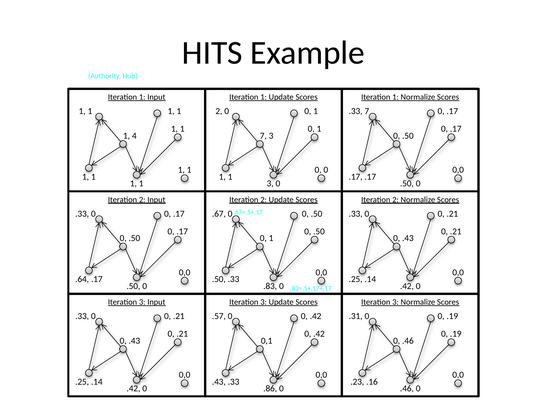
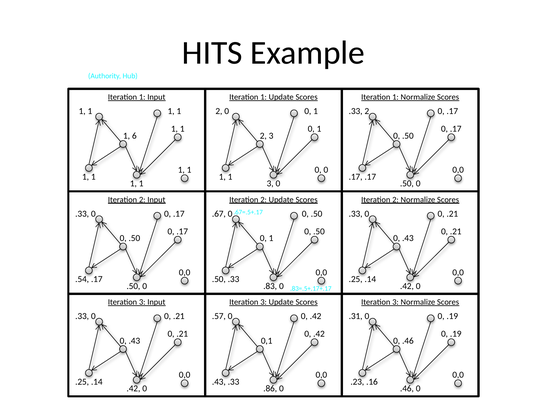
.33 7: 7 -> 2
4: 4 -> 6
7 at (263, 136): 7 -> 2
.64: .64 -> .54
